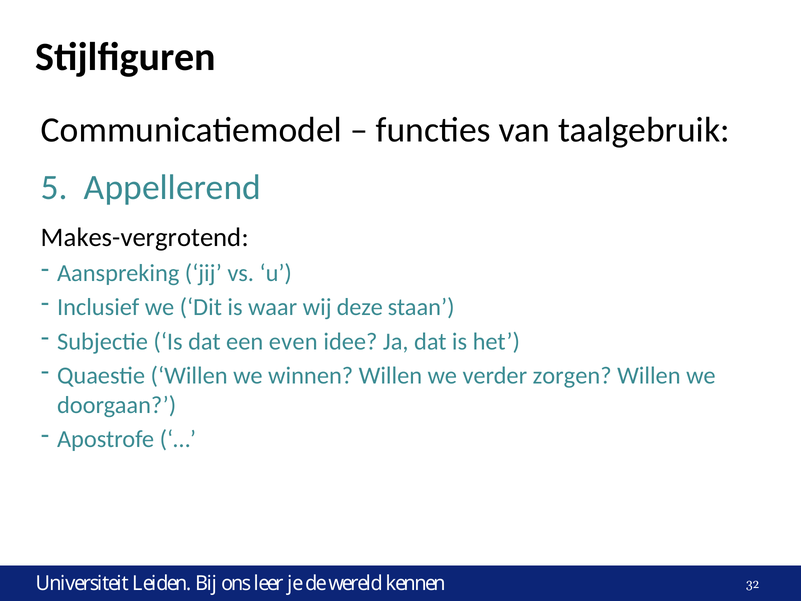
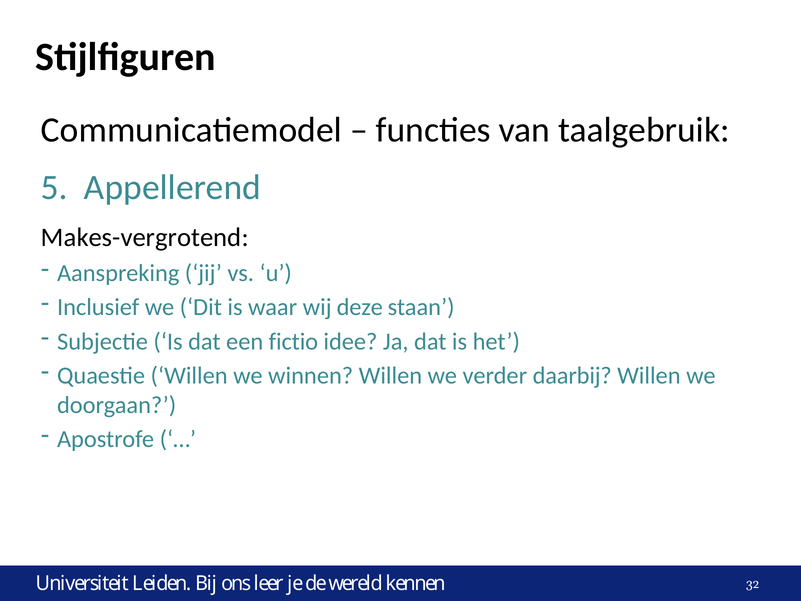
even: even -> fictio
zorgen: zorgen -> daarbij
